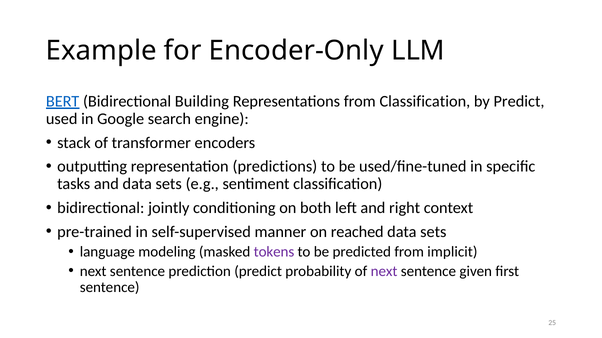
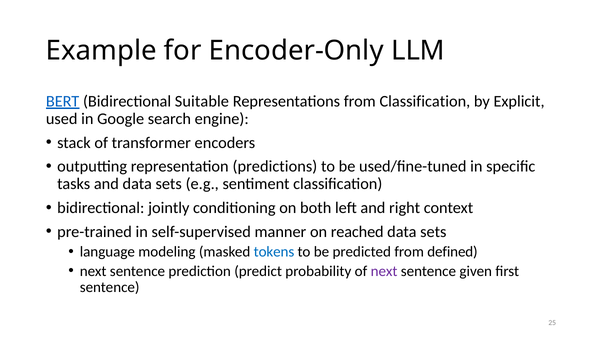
Building: Building -> Suitable
by Predict: Predict -> Explicit
tokens colour: purple -> blue
implicit: implicit -> defined
